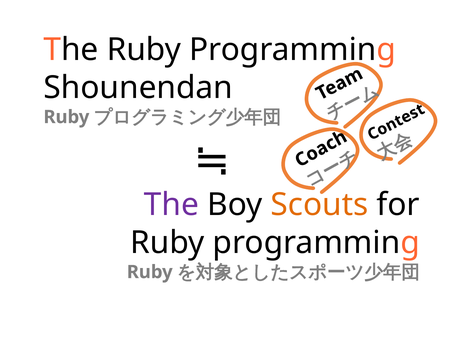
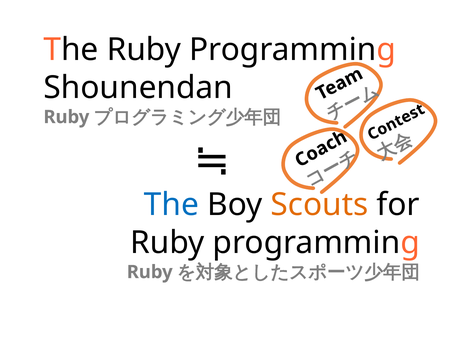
The at (171, 204) colour: purple -> blue
